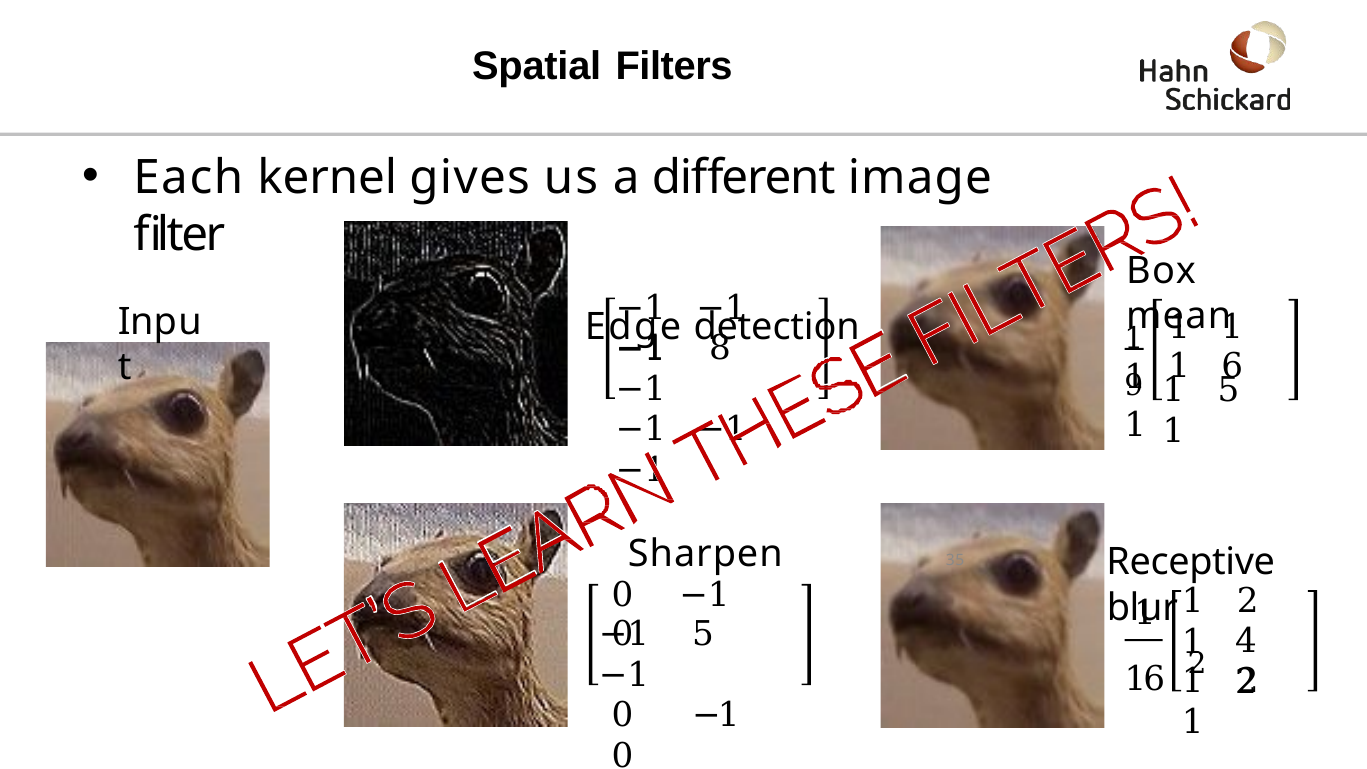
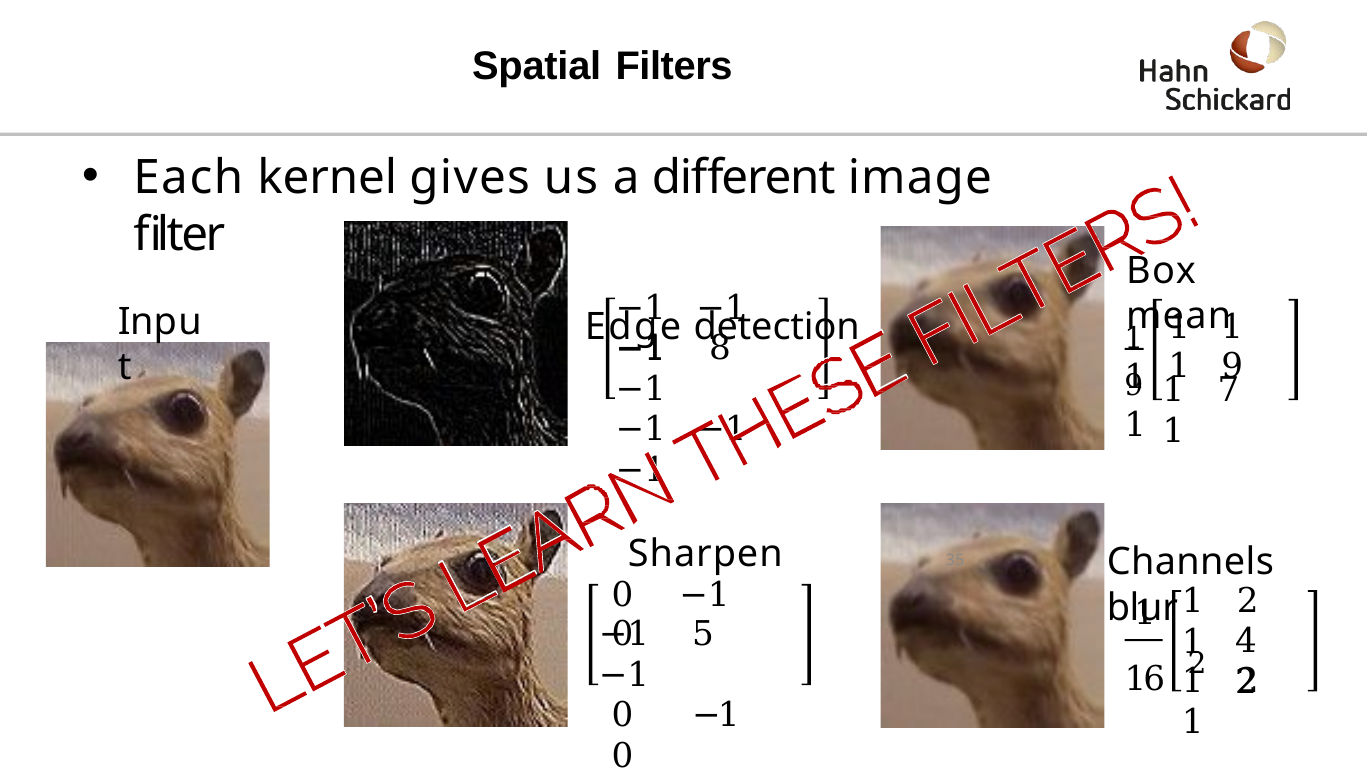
6 at (1232, 367): 6 -> 9
1 5: 5 -> 7
Receptive: Receptive -> Channels
